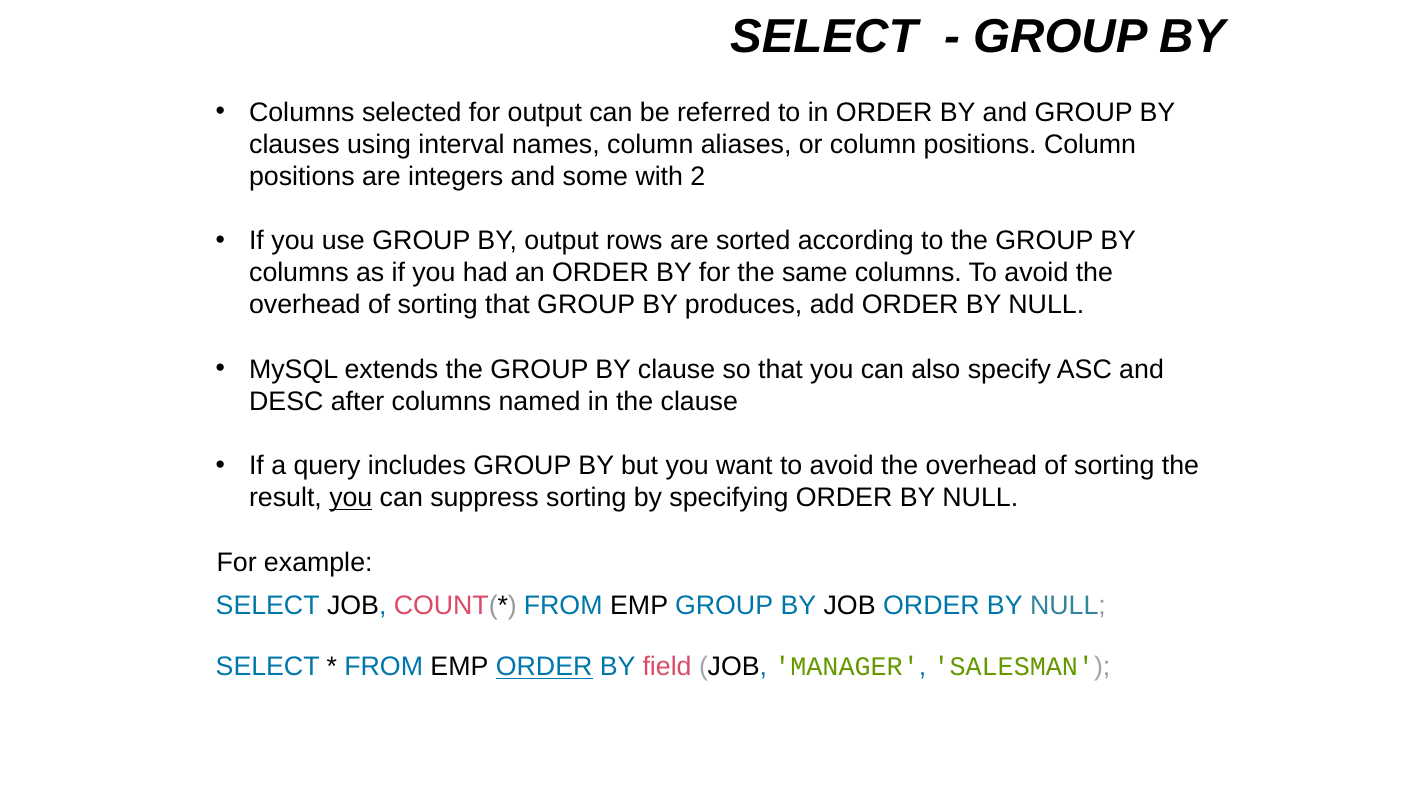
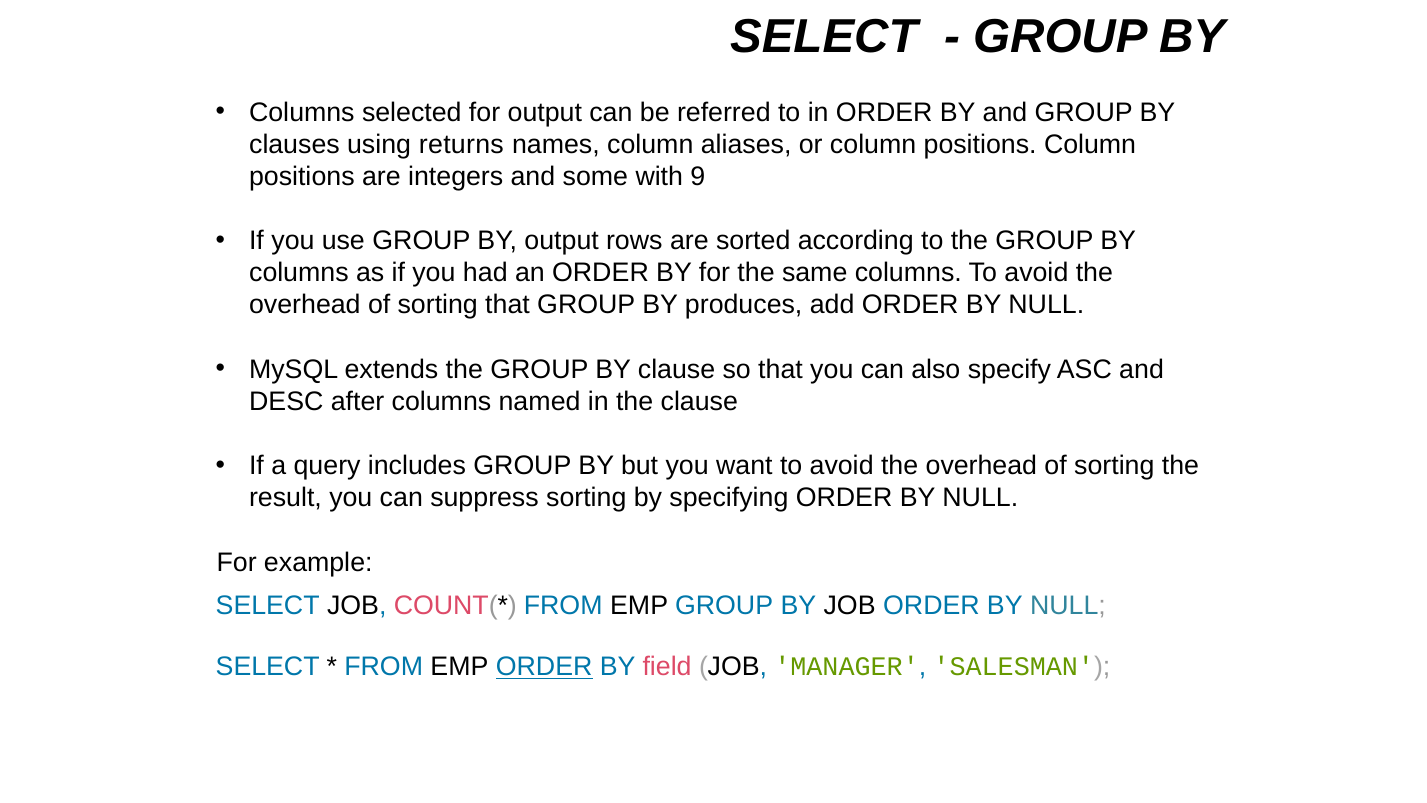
interval: interval -> returns
2: 2 -> 9
you at (351, 498) underline: present -> none
